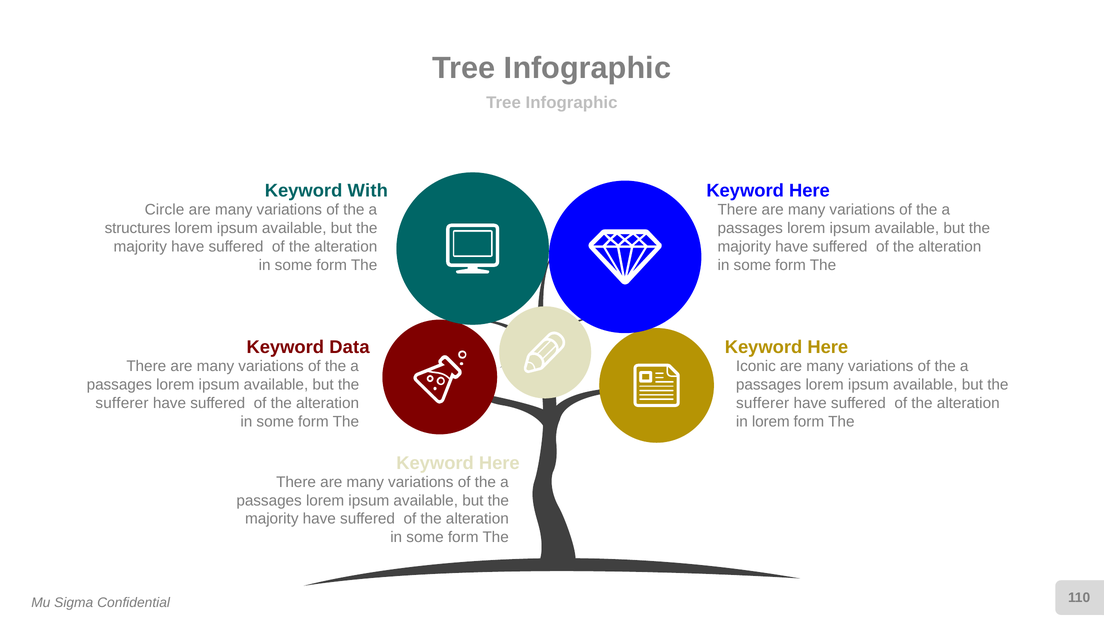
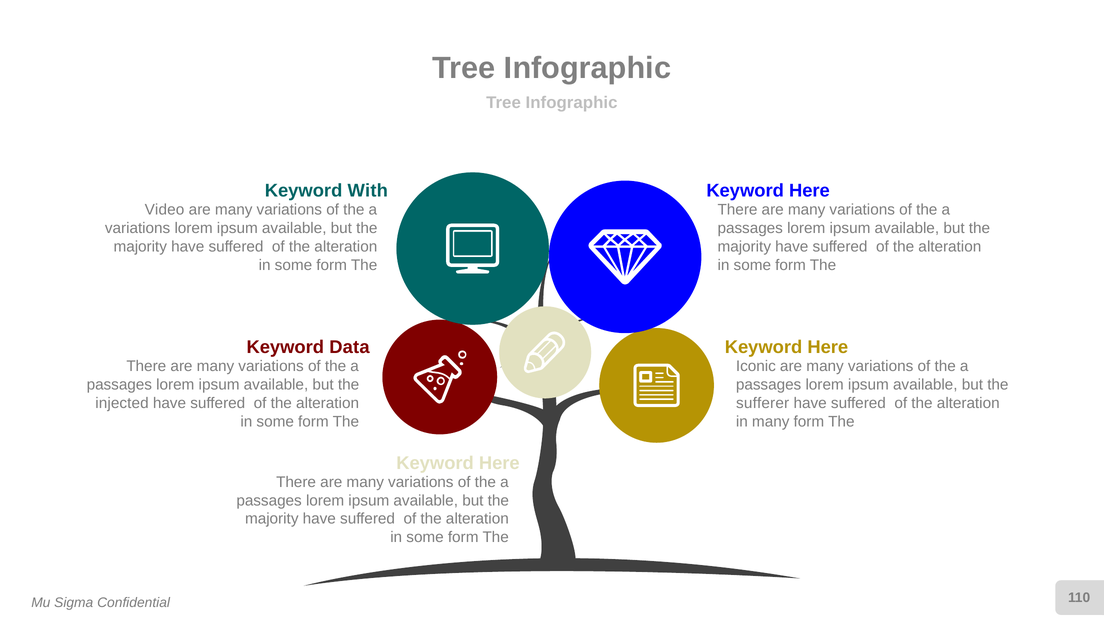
Circle: Circle -> Video
structures at (138, 228): structures -> variations
sufferer at (122, 403): sufferer -> injected
in lorem: lorem -> many
